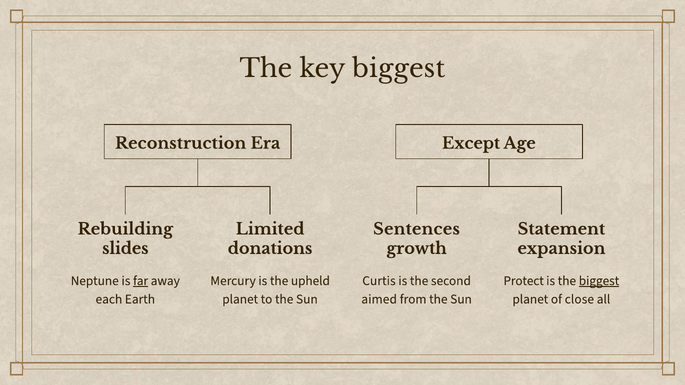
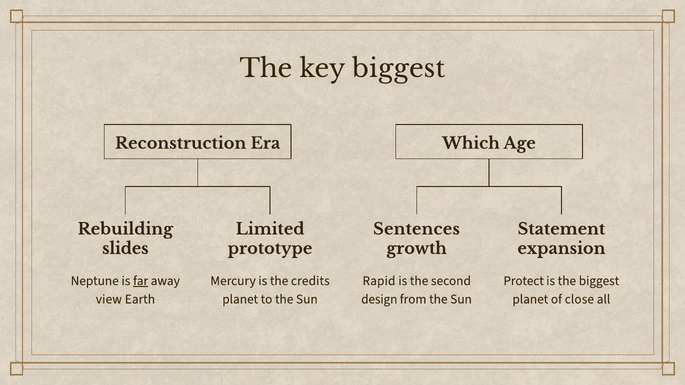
Except: Except -> Which
donations: donations -> prototype
upheld: upheld -> credits
Curtis: Curtis -> Rapid
biggest at (599, 281) underline: present -> none
each: each -> view
aimed: aimed -> design
